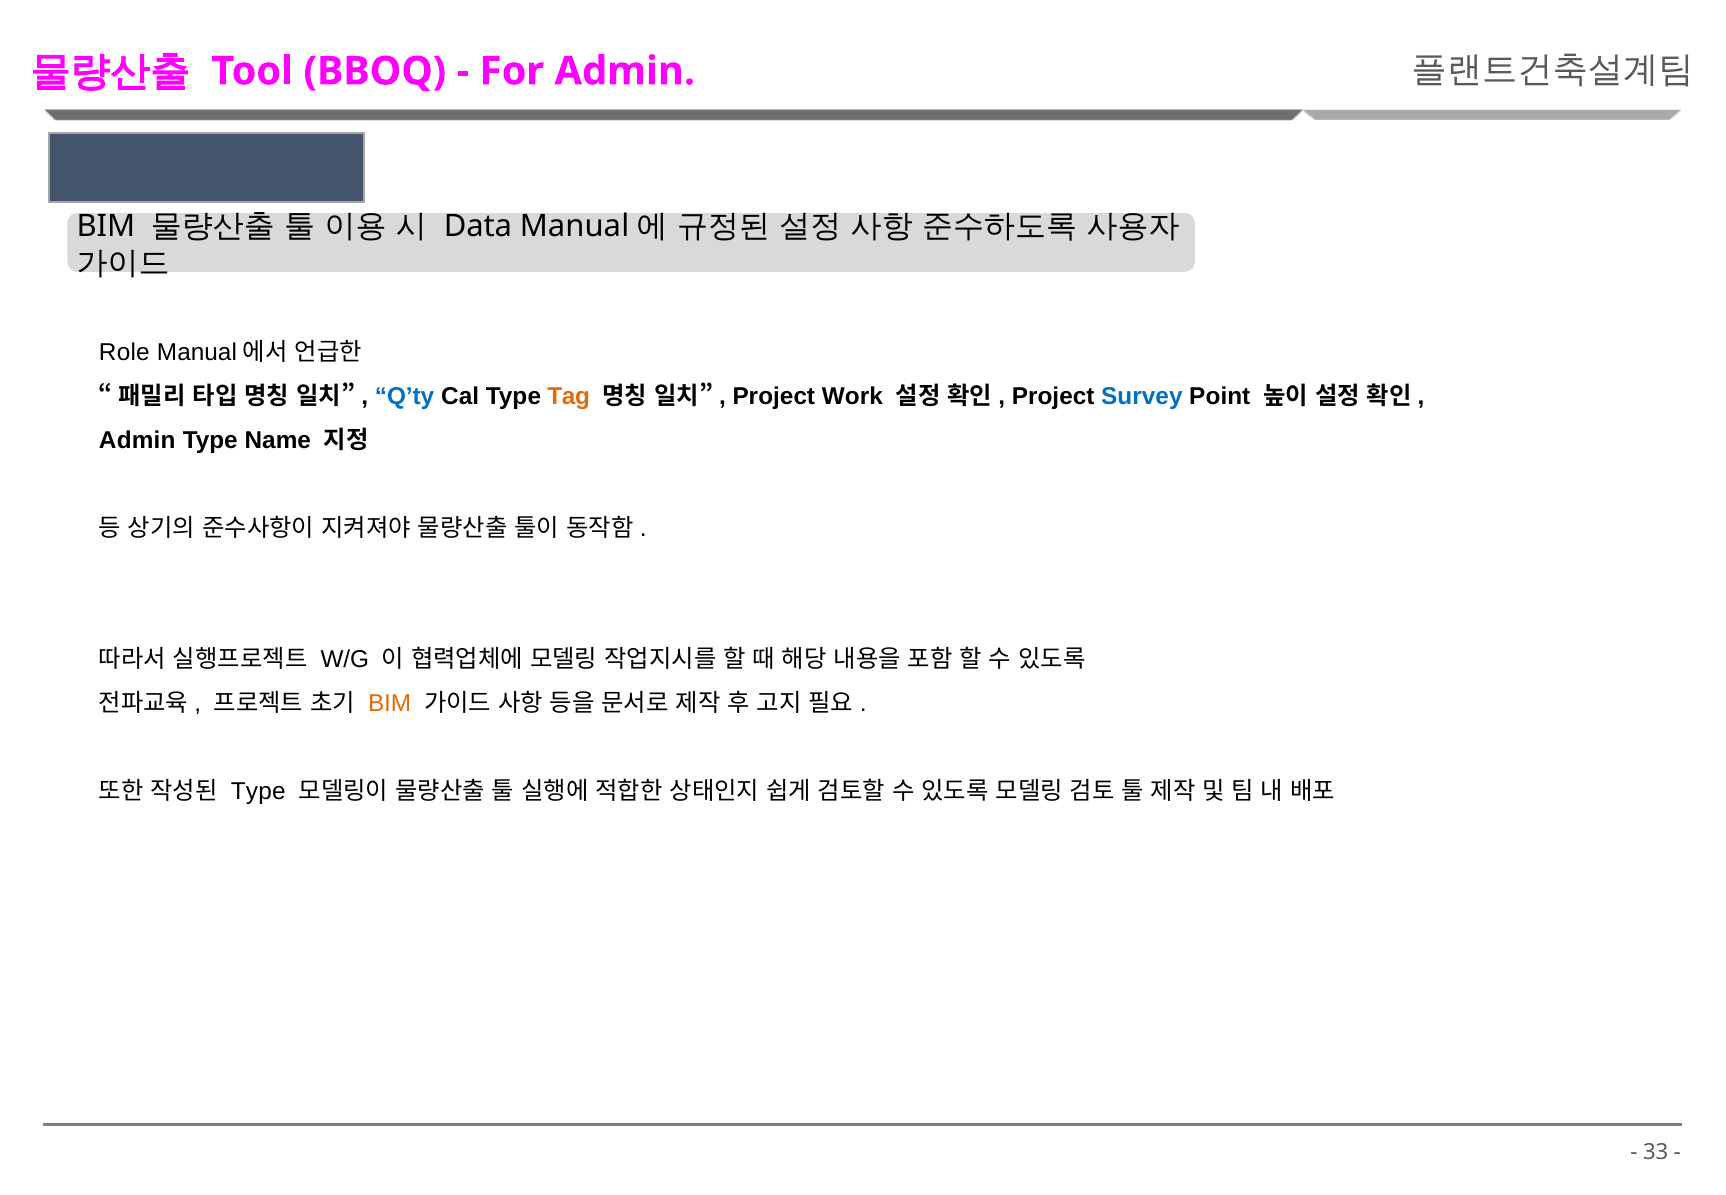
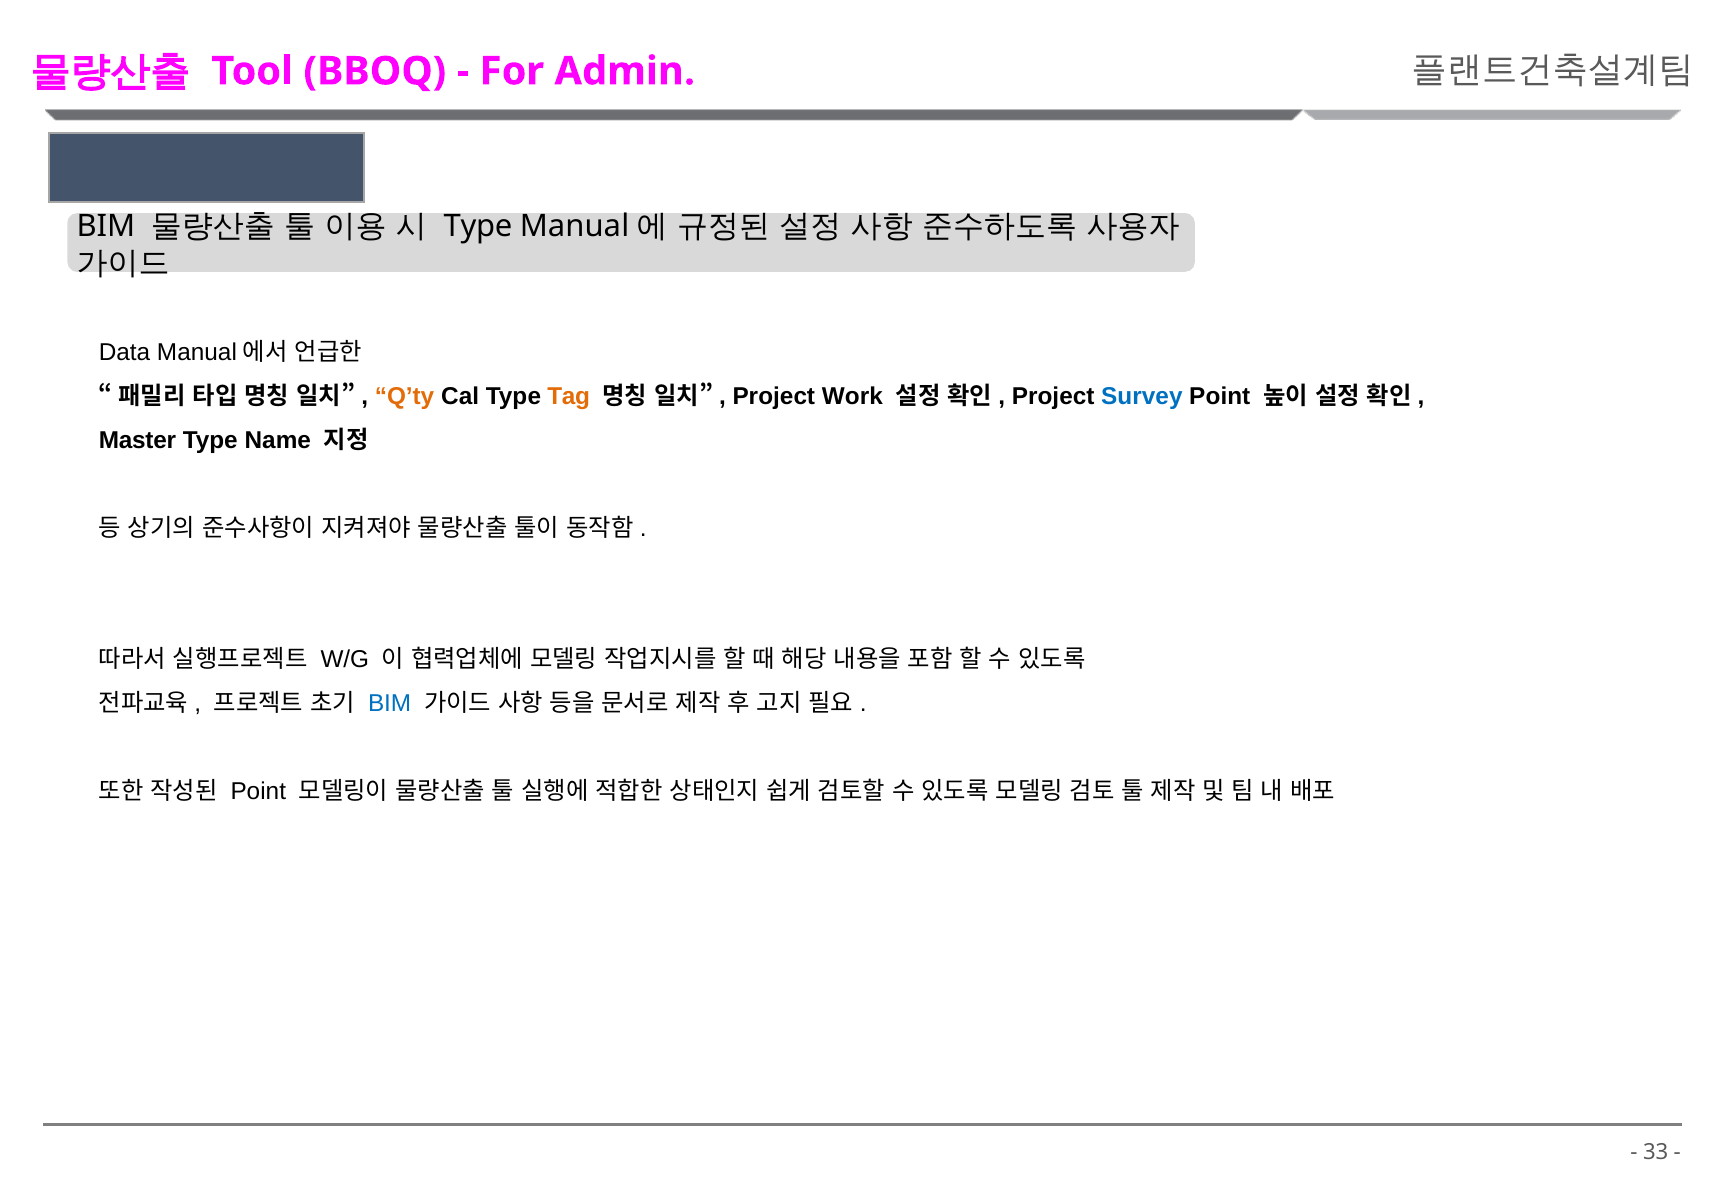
Data at (478, 226): Data -> Type
Role: Role -> Data
Q’ty colour: blue -> orange
Admin at (137, 440): Admin -> Master
BIM at (390, 704) colour: orange -> blue
Type at (258, 791): Type -> Point
